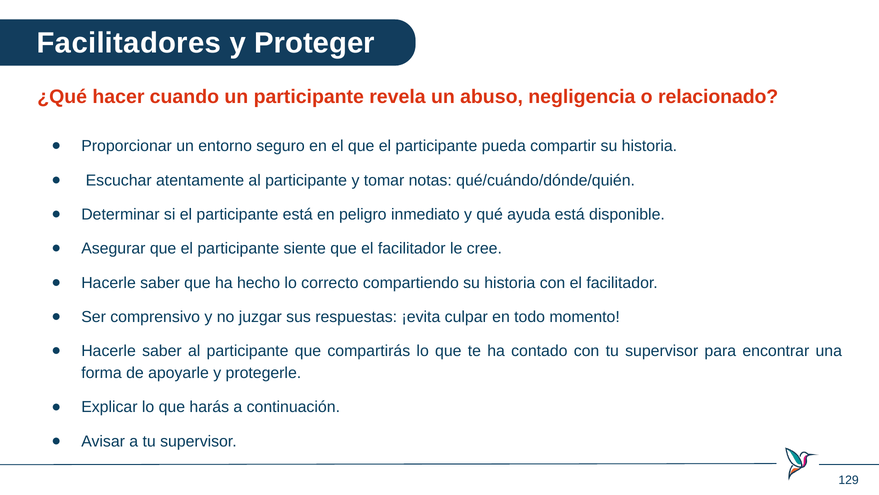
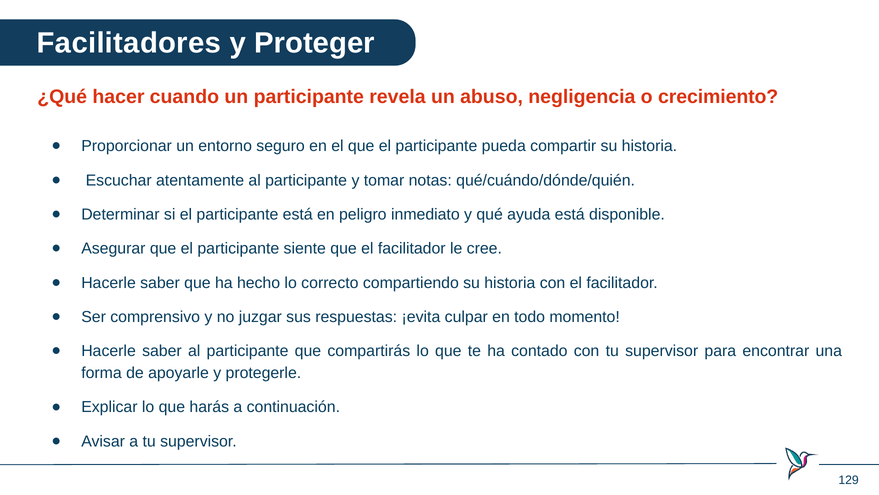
relacionado: relacionado -> crecimiento
